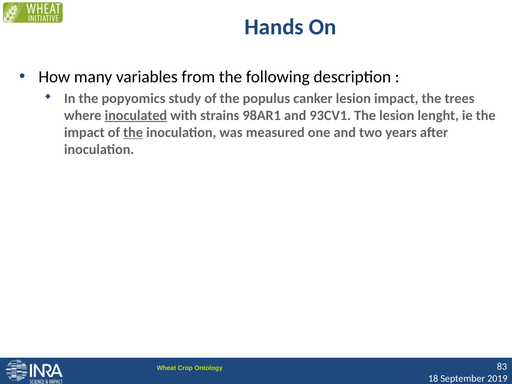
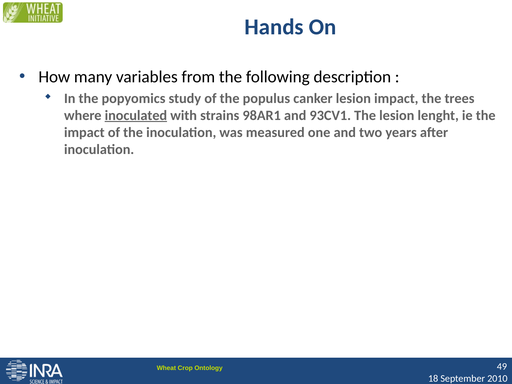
the at (133, 133) underline: present -> none
83: 83 -> 49
2019: 2019 -> 2010
